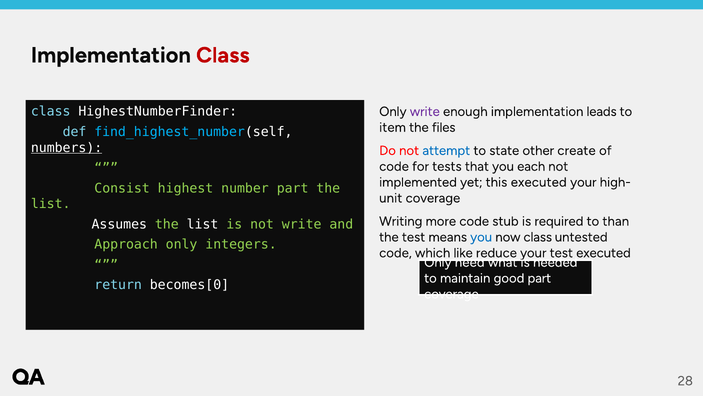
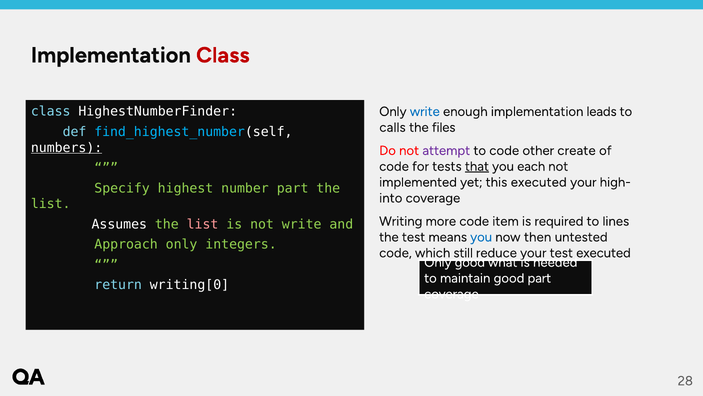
write at (425, 111) colour: purple -> blue
item: item -> calls
attempt colour: blue -> purple
to state: state -> code
that underline: none -> present
Consist: Consist -> Specify
unit: unit -> into
stub: stub -> item
than: than -> lines
list at (203, 224) colour: white -> pink
now class: class -> then
like: like -> still
Only need: need -> good
becomes[0: becomes[0 -> writing[0
